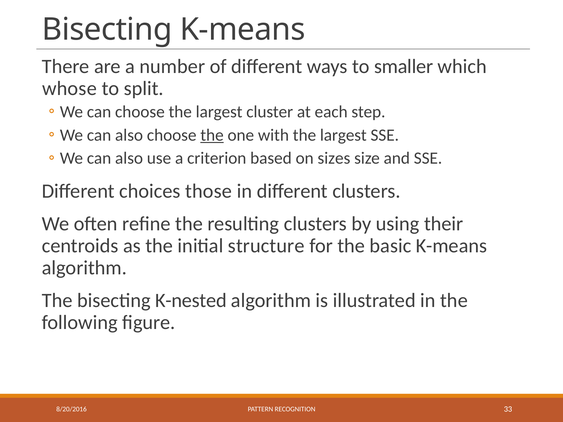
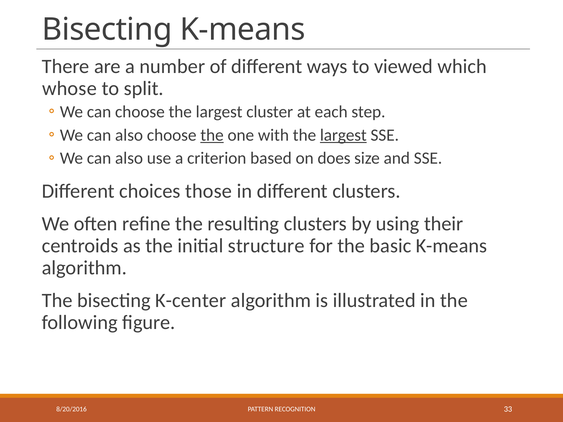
smaller: smaller -> viewed
largest at (343, 135) underline: none -> present
sizes: sizes -> does
K-nested: K-nested -> K-center
